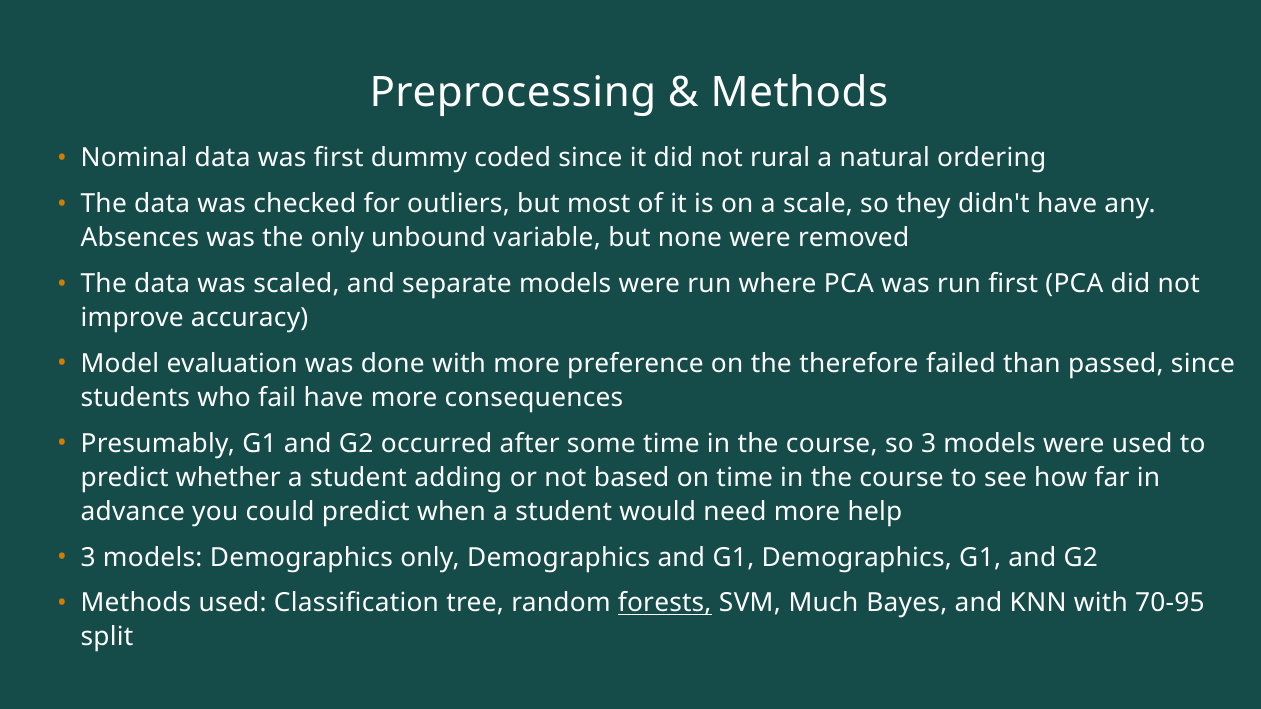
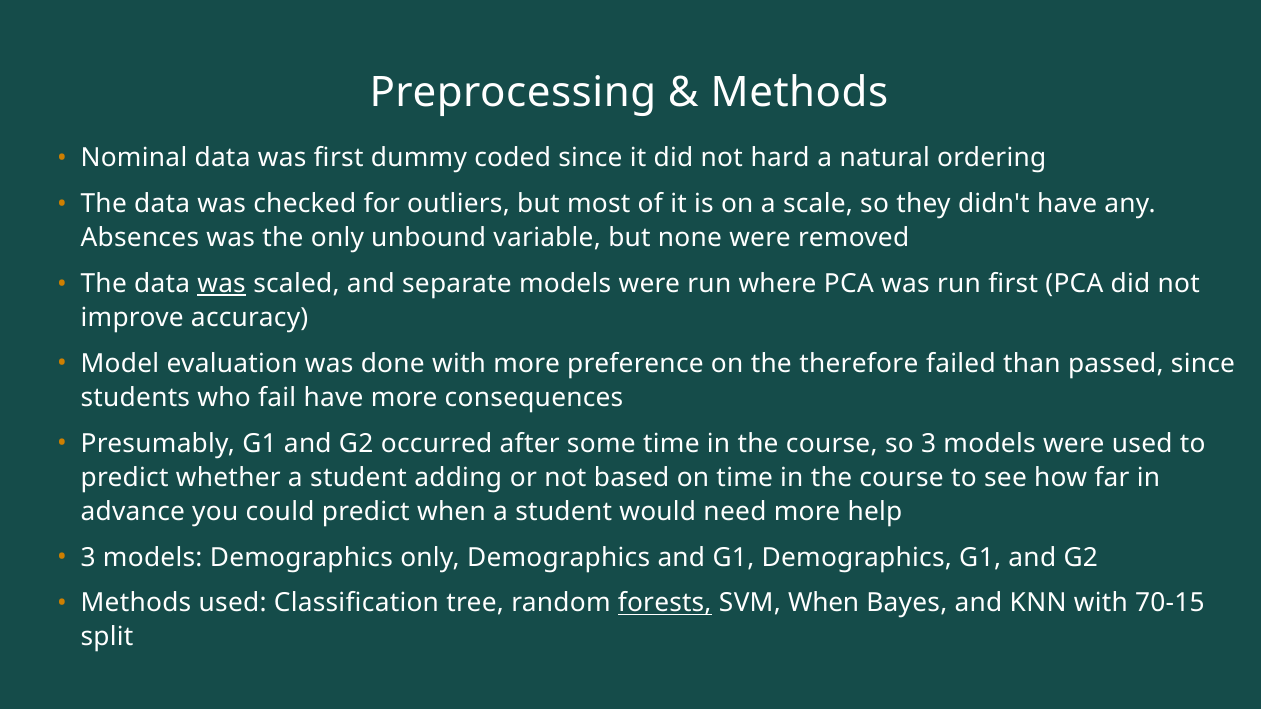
rural: rural -> hard
was at (222, 284) underline: none -> present
SVM Much: Much -> When
70-95: 70-95 -> 70-15
